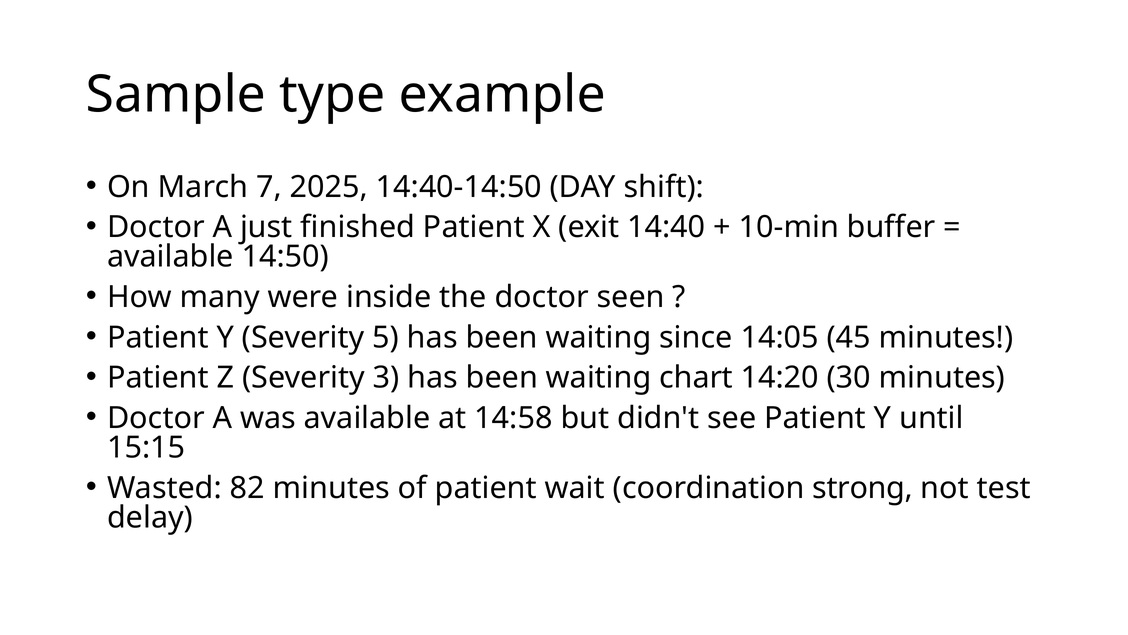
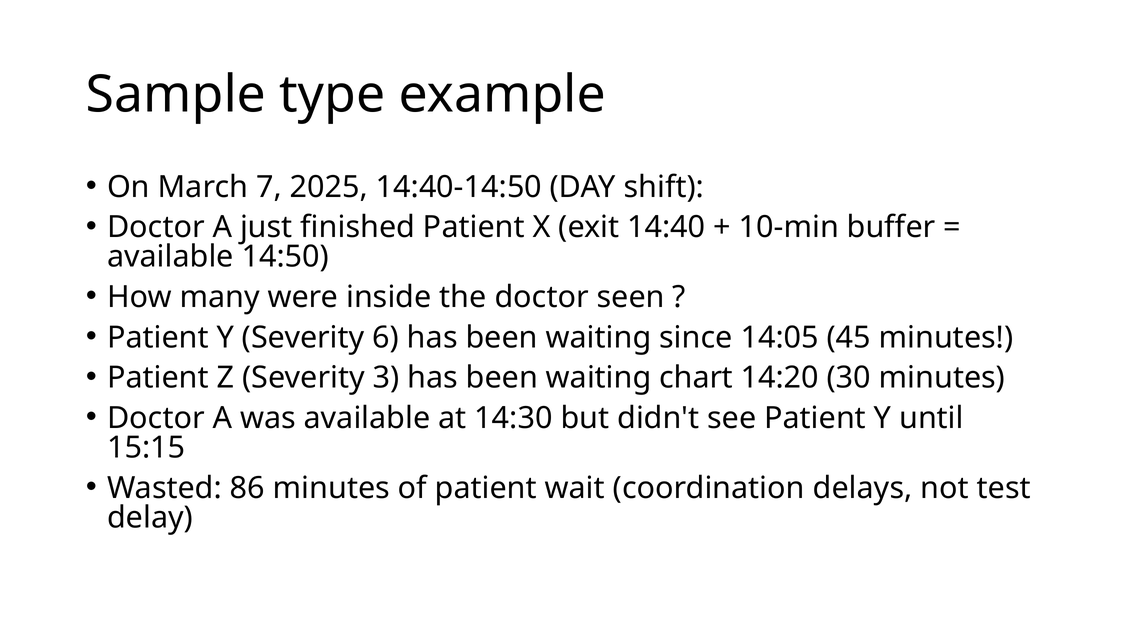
5: 5 -> 6
14:58: 14:58 -> 14:30
82: 82 -> 86
strong: strong -> delays
